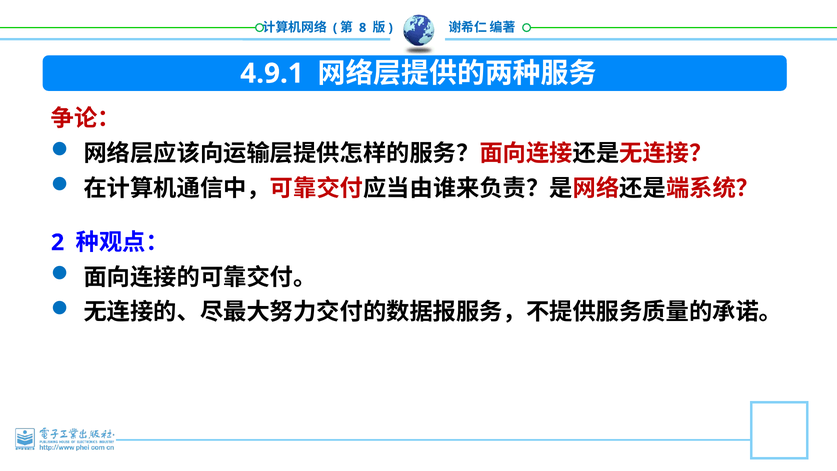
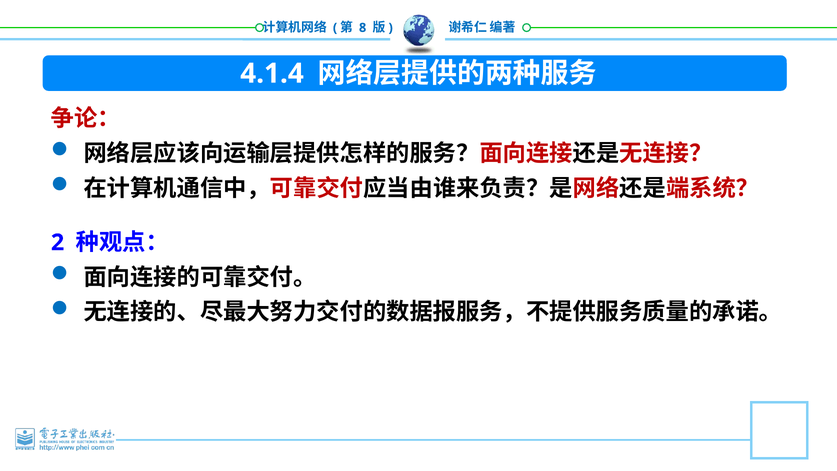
4.9.1: 4.9.1 -> 4.1.4
